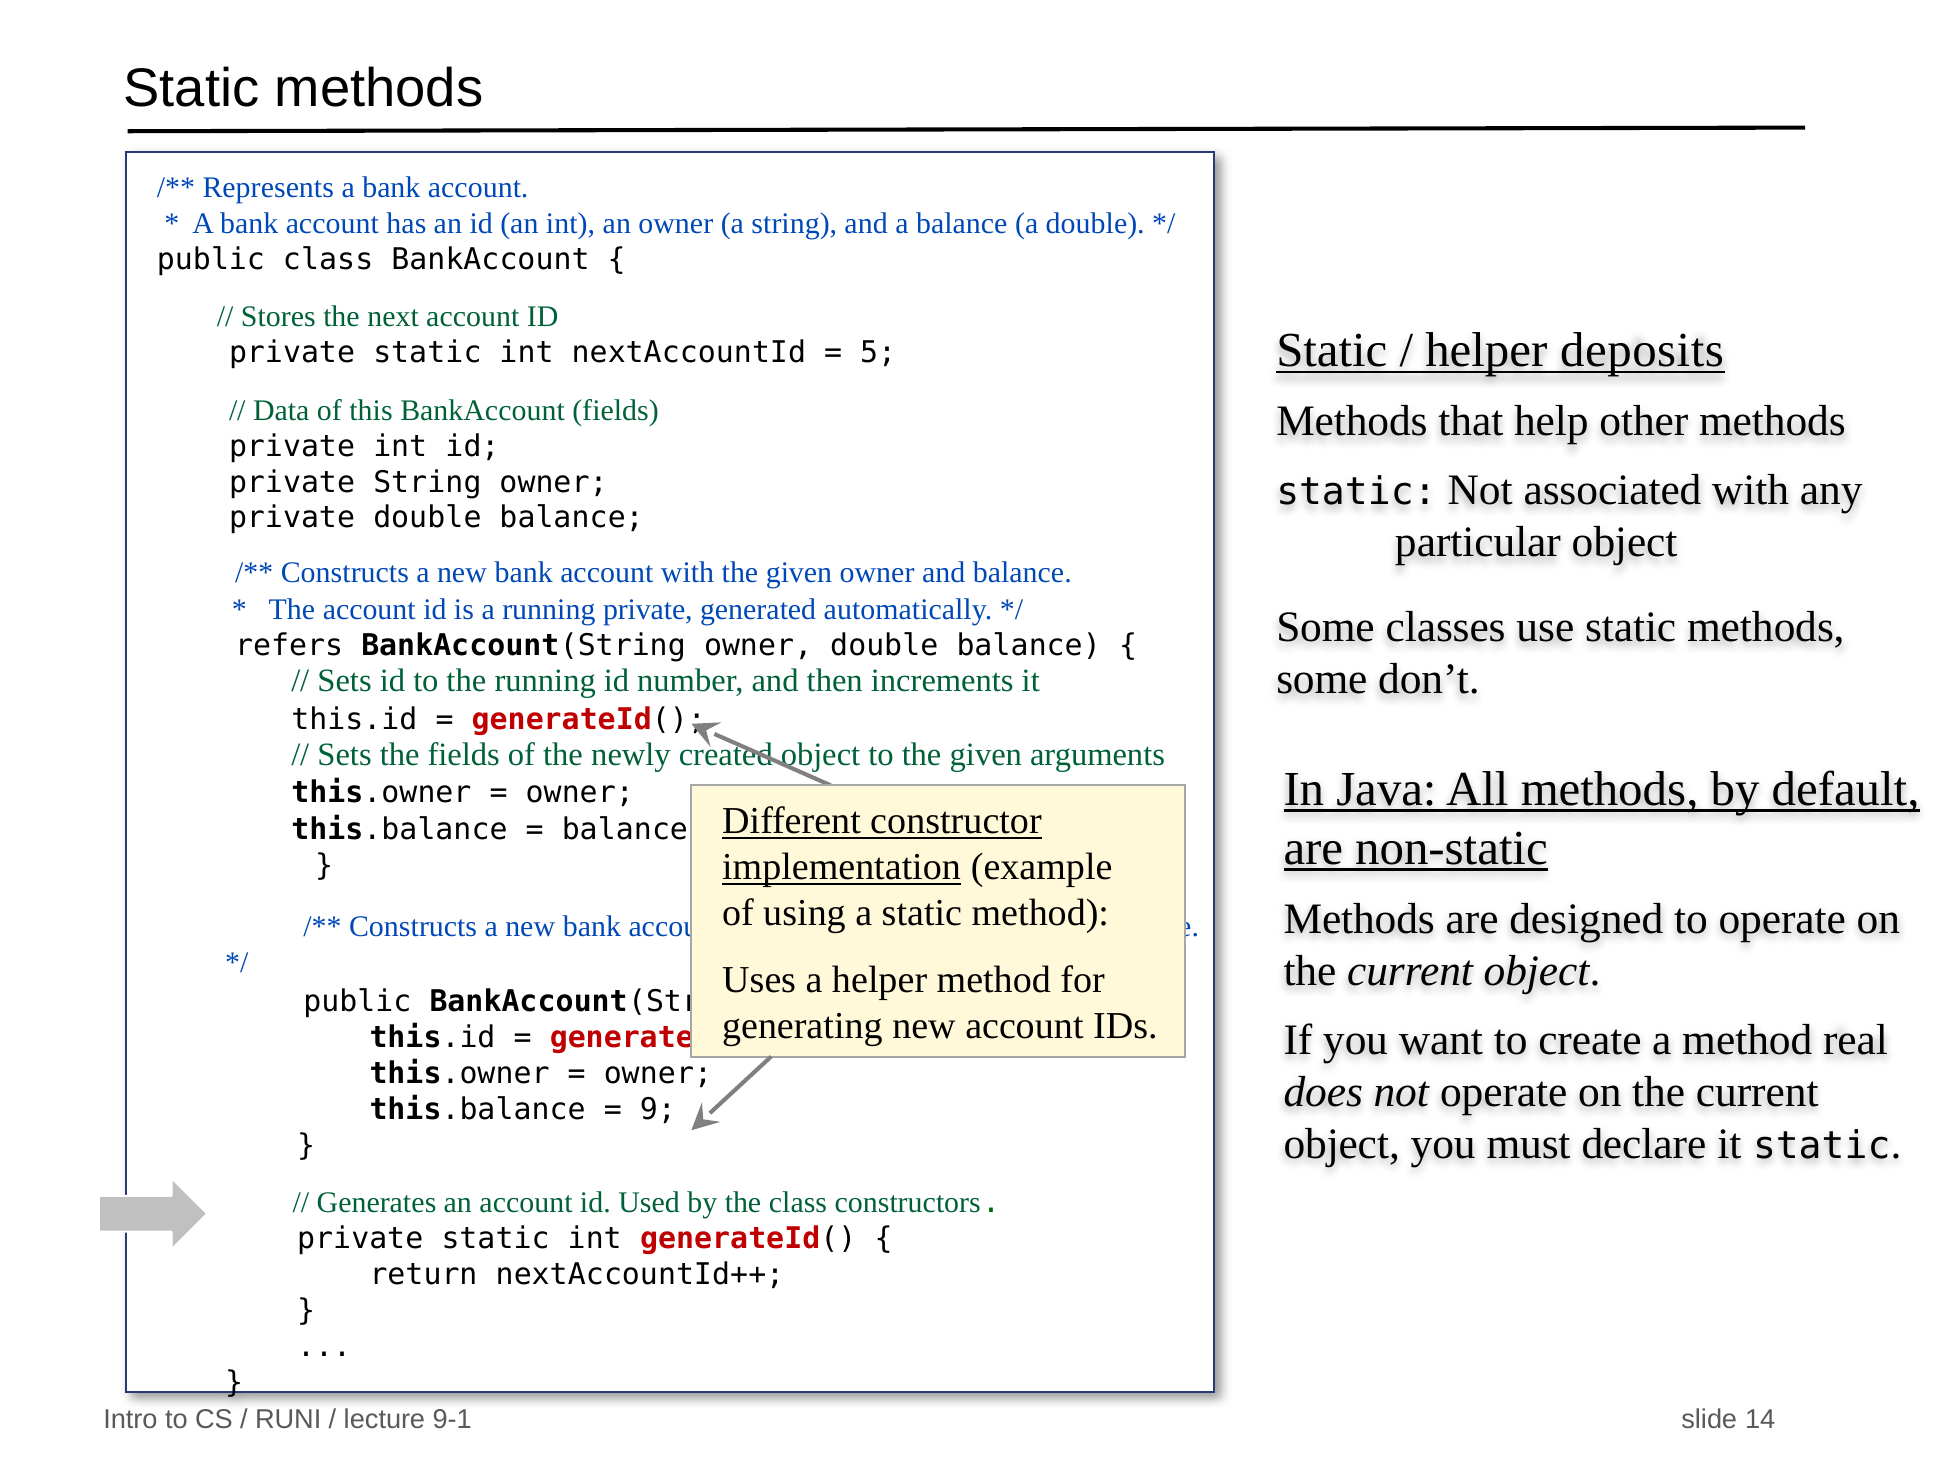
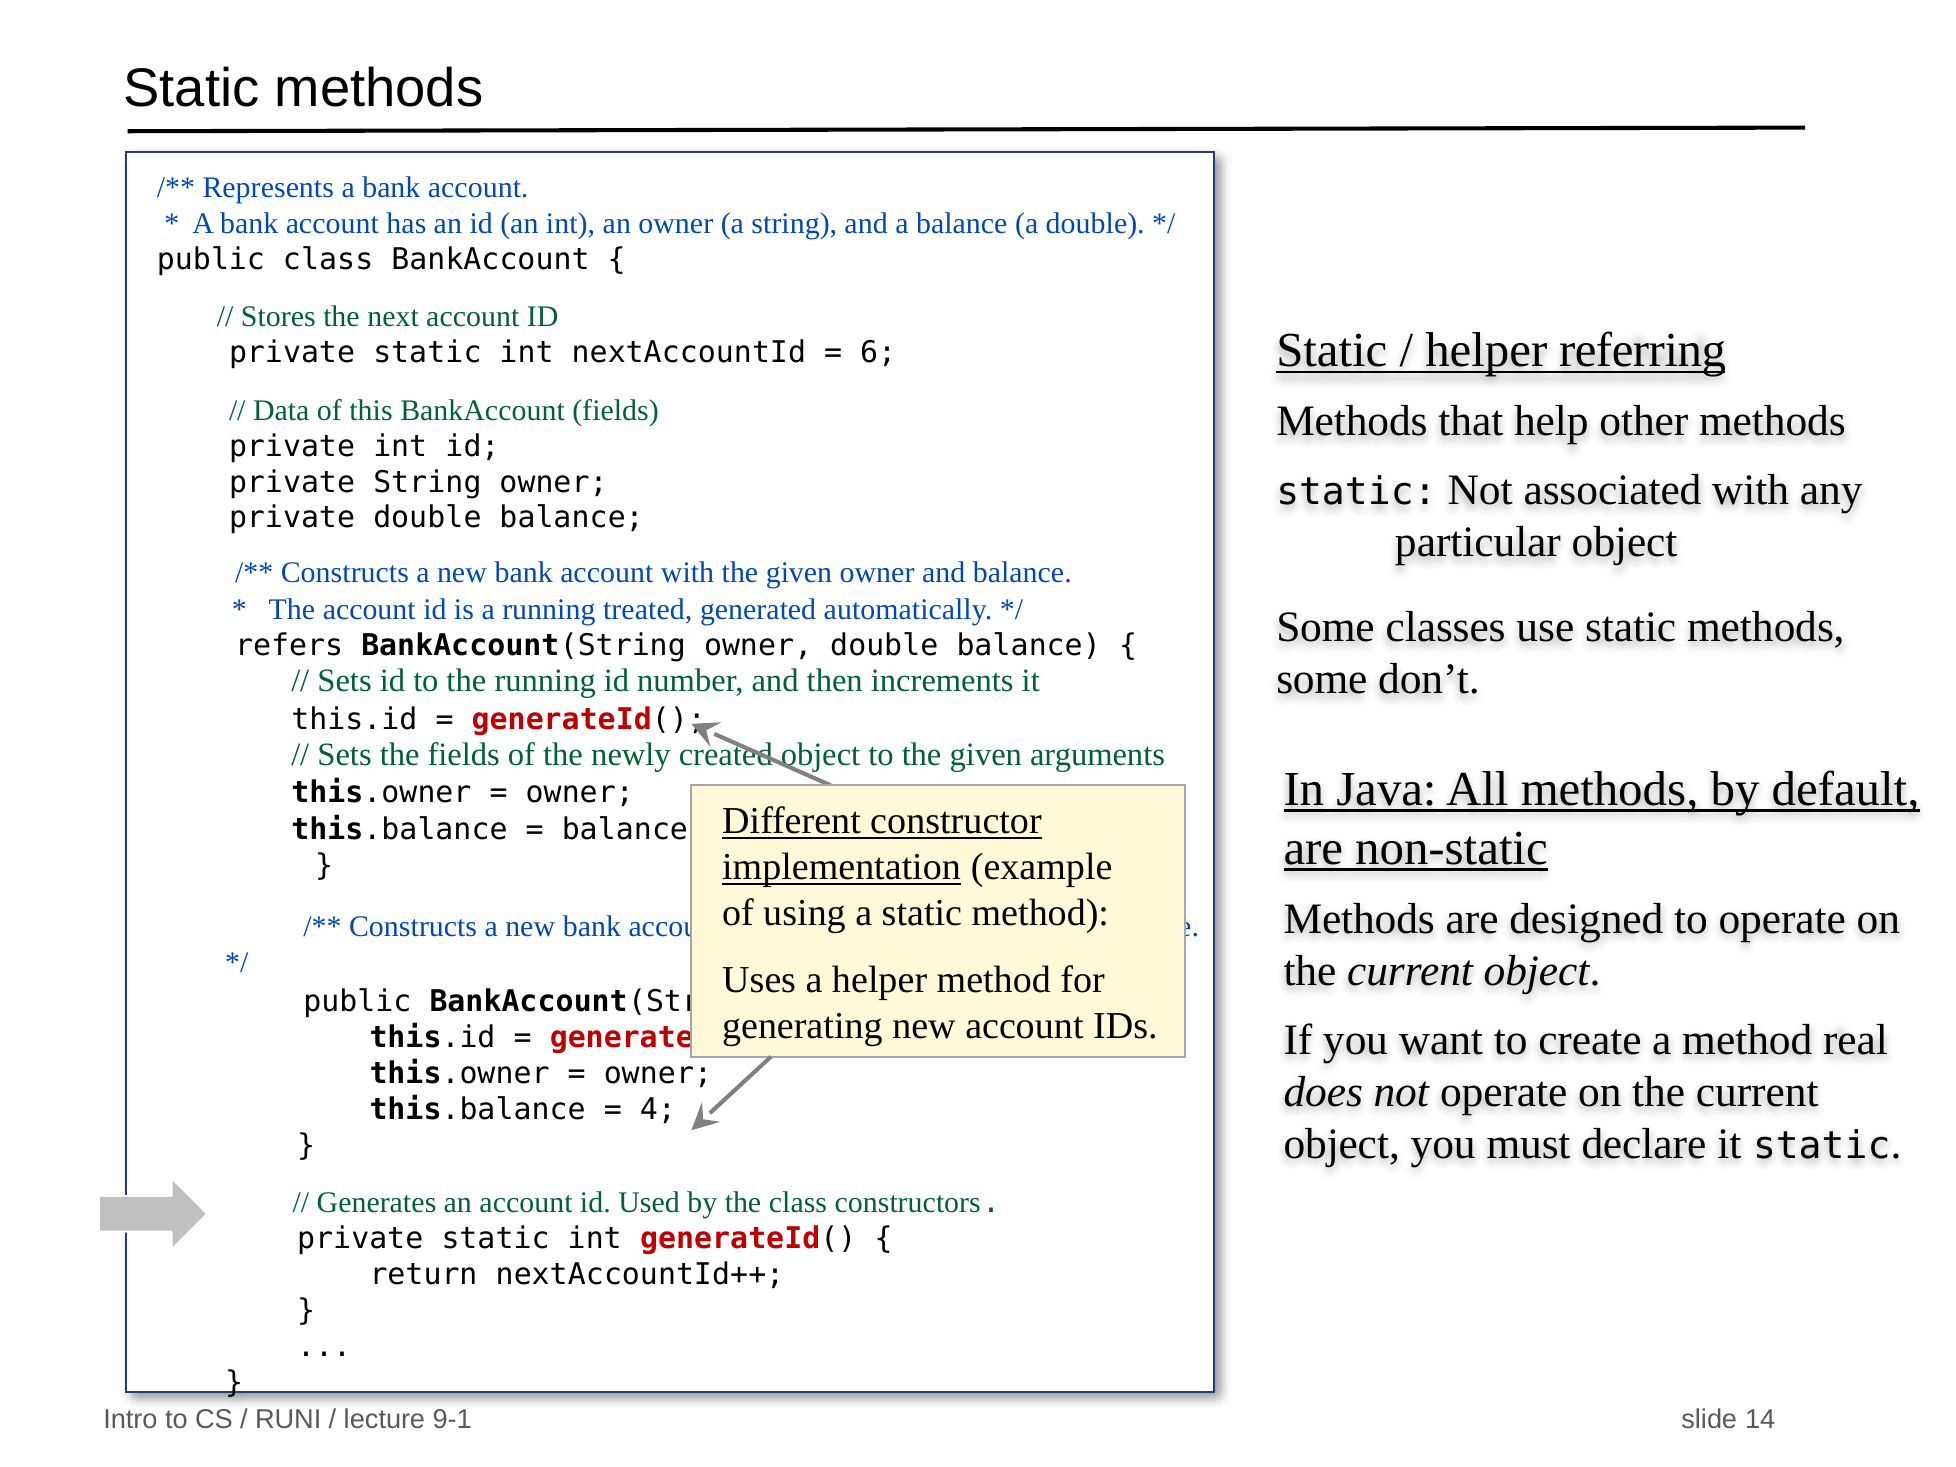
deposits: deposits -> referring
5: 5 -> 6
running private: private -> treated
9: 9 -> 4
